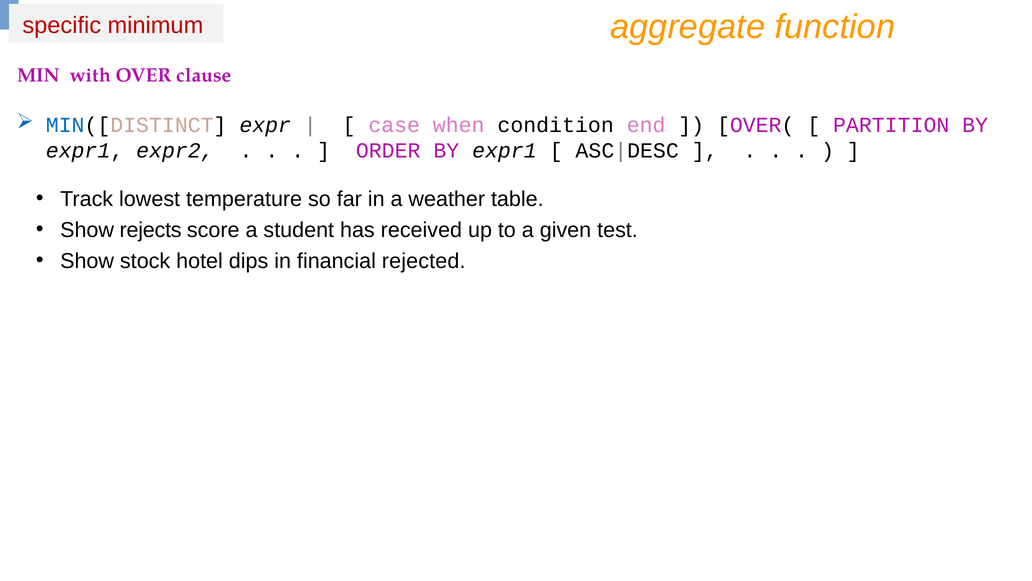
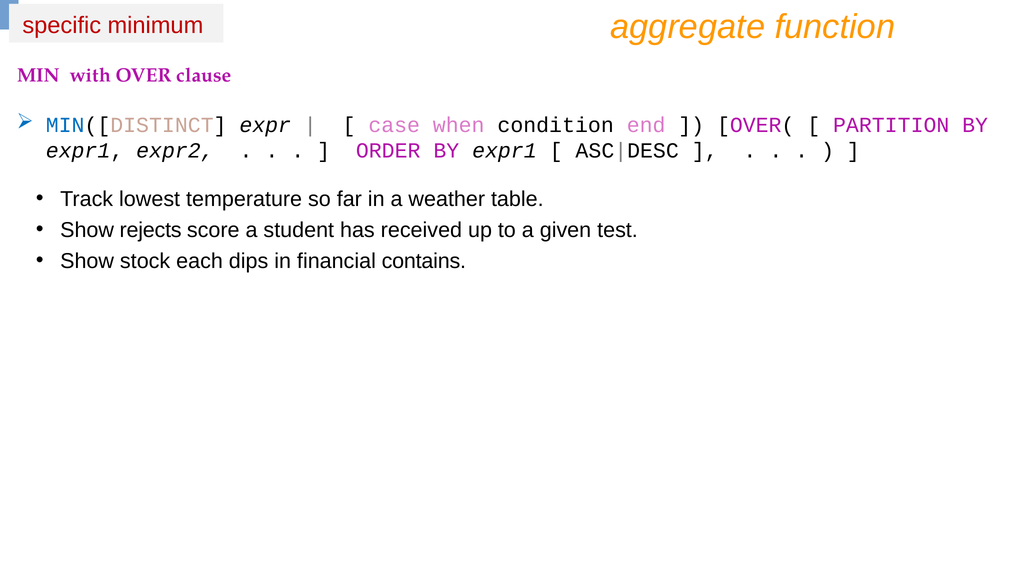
hotel: hotel -> each
rejected: rejected -> contains
